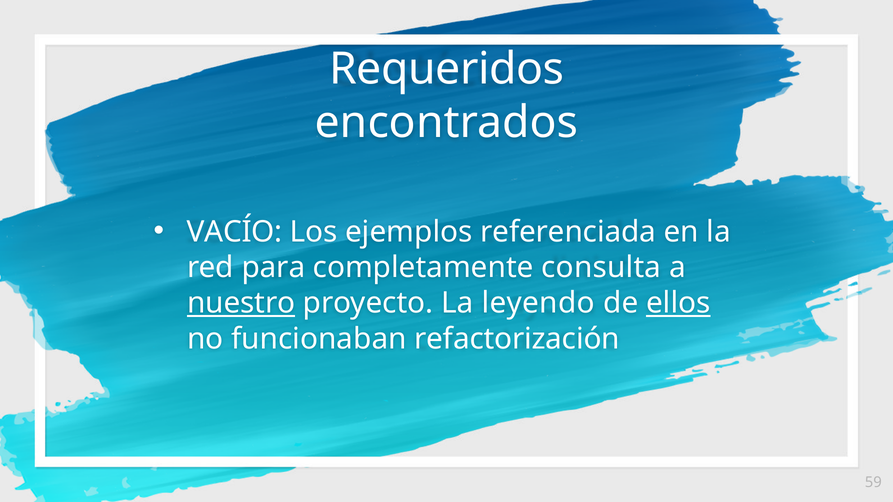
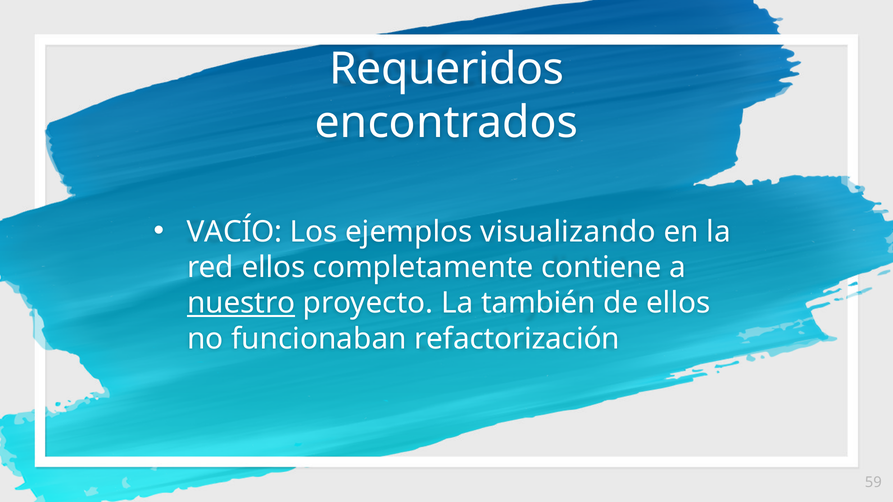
referenciada: referenciada -> visualizando
red para: para -> ellos
consulta: consulta -> contiene
leyendo: leyendo -> también
ellos at (678, 303) underline: present -> none
